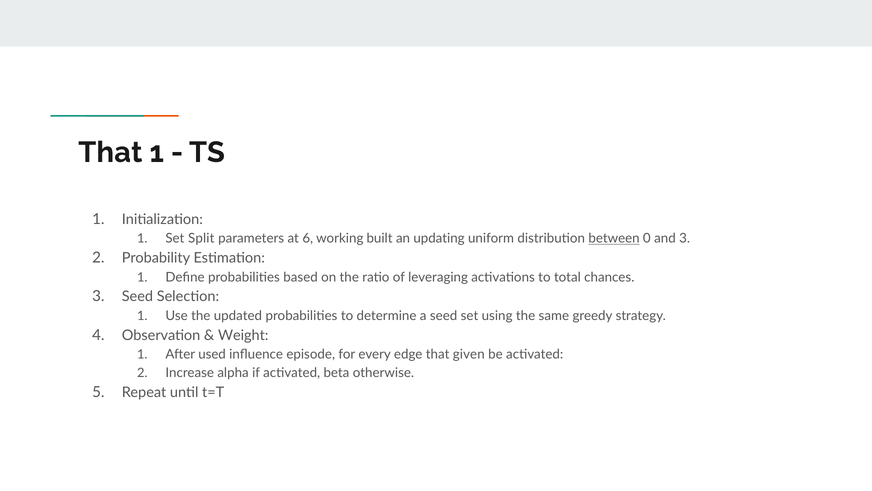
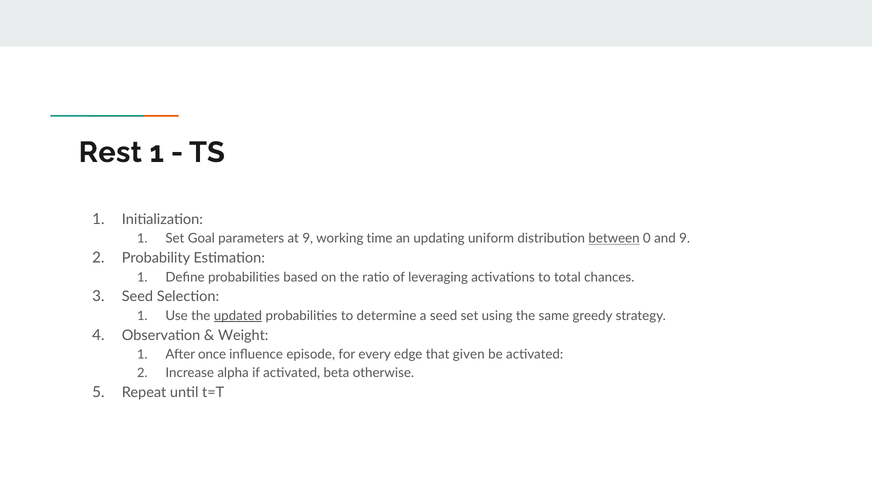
That at (110, 152): That -> Rest
Split: Split -> Goal
at 6: 6 -> 9
built: built -> time
and 3: 3 -> 9
updated underline: none -> present
used: used -> once
